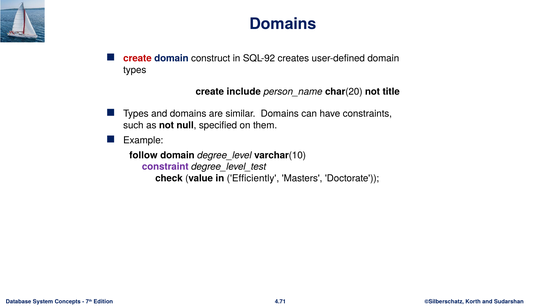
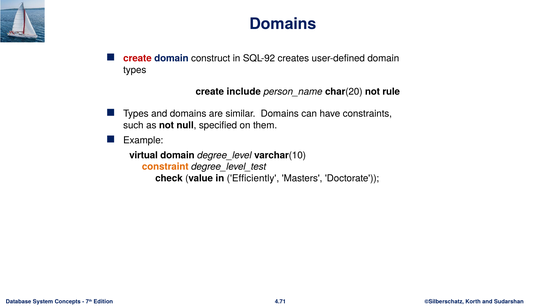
title: title -> rule
follow: follow -> virtual
constraint colour: purple -> orange
